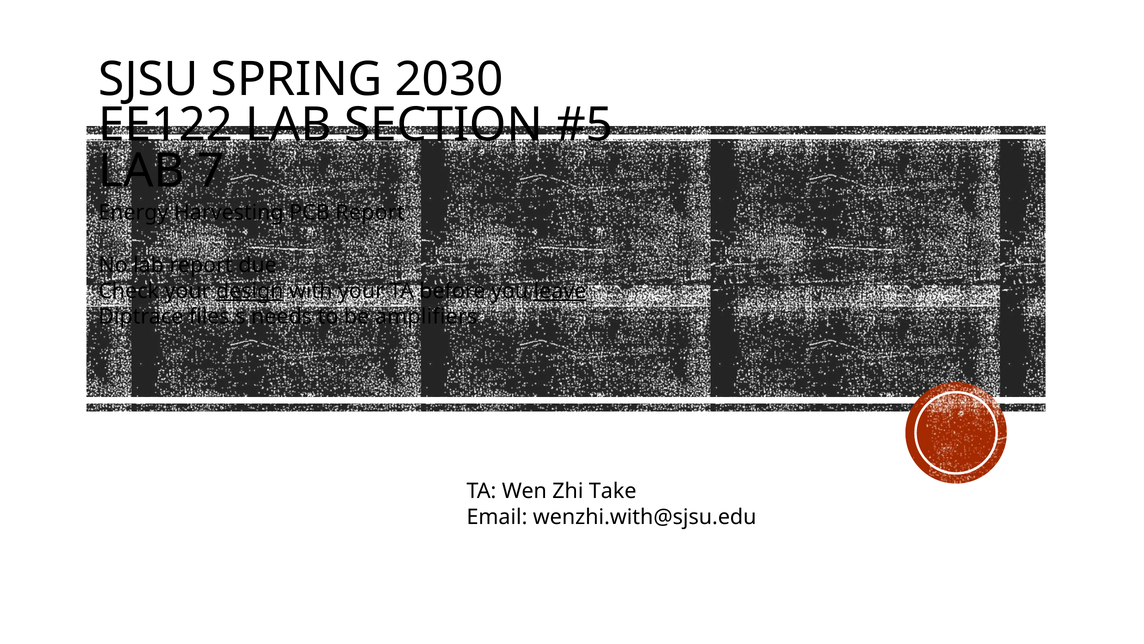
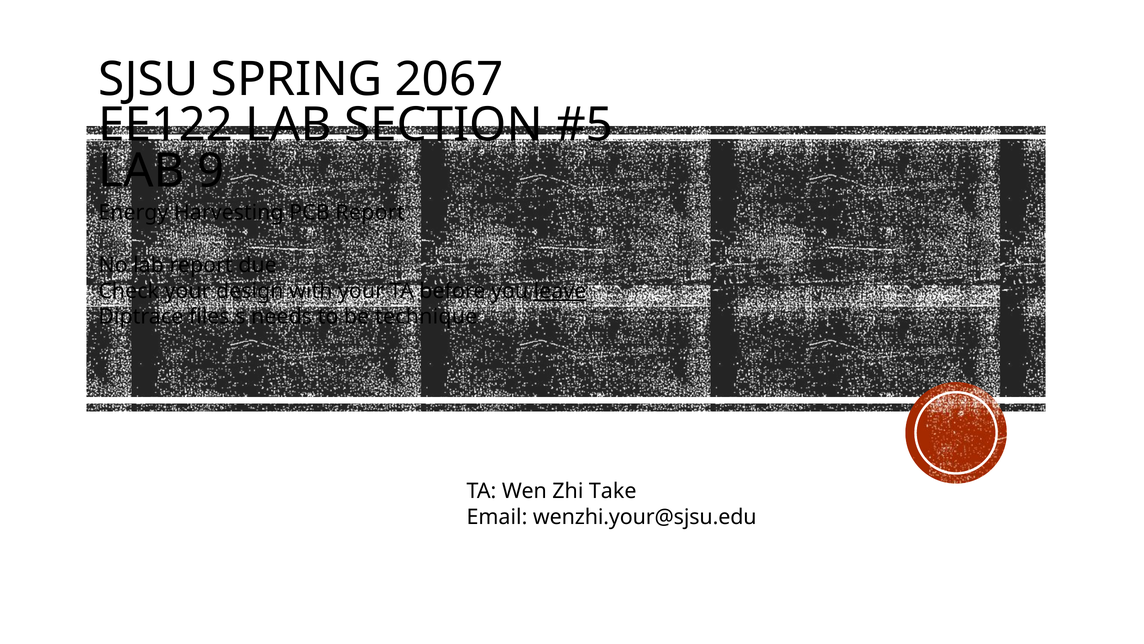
2030: 2030 -> 2067
7: 7 -> 9
design underline: present -> none
amplifiers: amplifiers -> technique
wenzhi.with@sjsu.edu: wenzhi.with@sjsu.edu -> wenzhi.your@sjsu.edu
